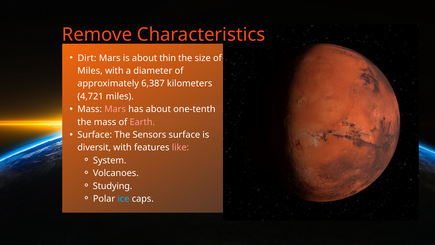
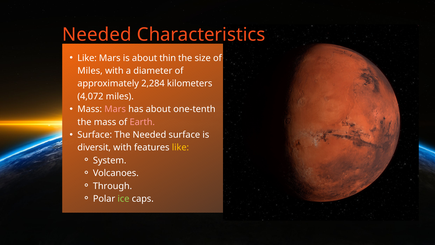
Remove at (97, 35): Remove -> Needed
Dirt at (87, 58): Dirt -> Like
6,387: 6,387 -> 2,284
4,721: 4,721 -> 4,072
The Sensors: Sensors -> Needed
like at (180, 147) colour: pink -> yellow
Studying: Studying -> Through
ice colour: light blue -> light green
